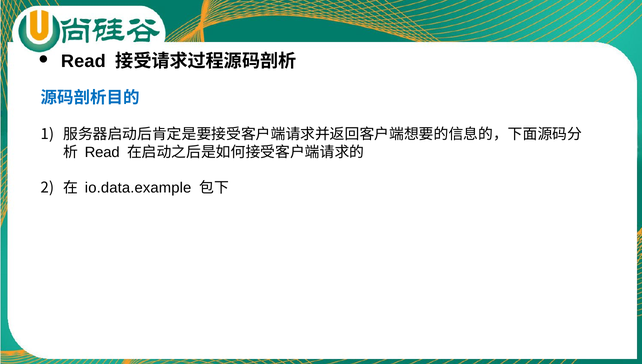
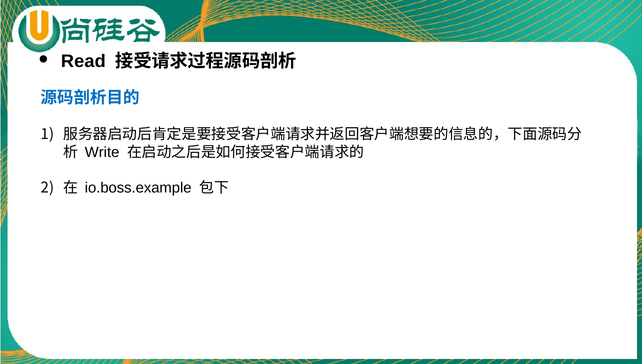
Read at (102, 152): Read -> Write
io.data.example: io.data.example -> io.boss.example
